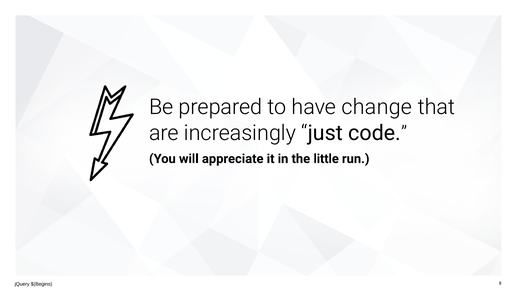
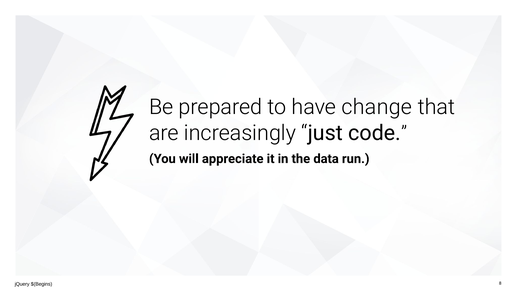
little: little -> data
